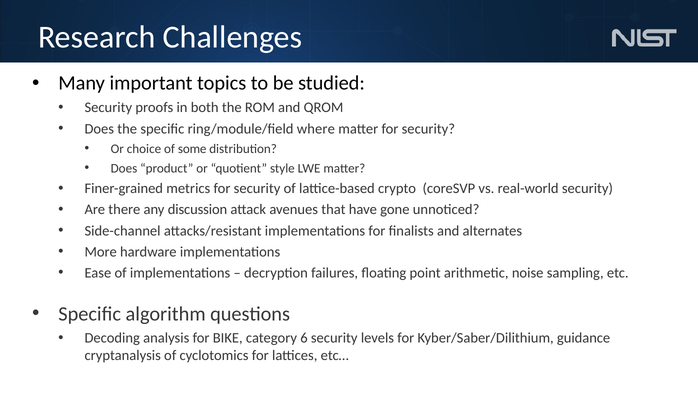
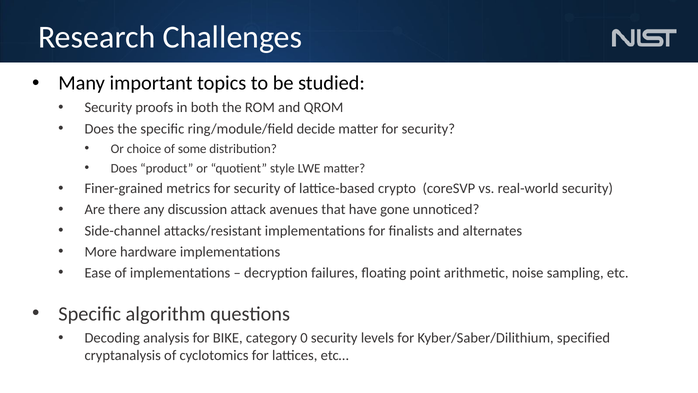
where: where -> decide
6: 6 -> 0
guidance: guidance -> specified
